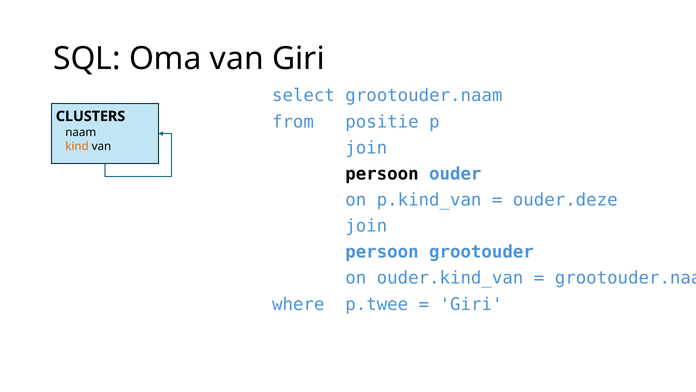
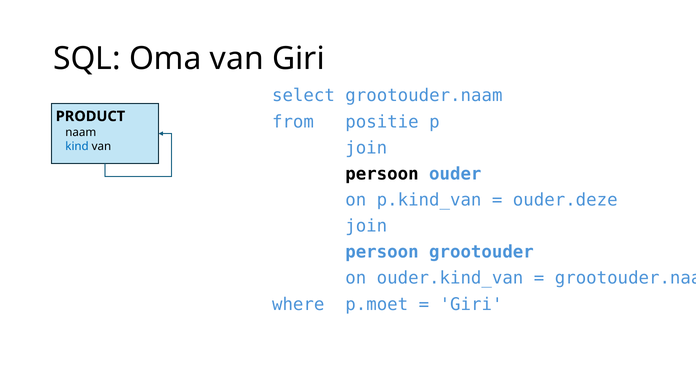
CLUSTERS: CLUSTERS -> PRODUCT
kind colour: orange -> blue
p.twee: p.twee -> p.moet
